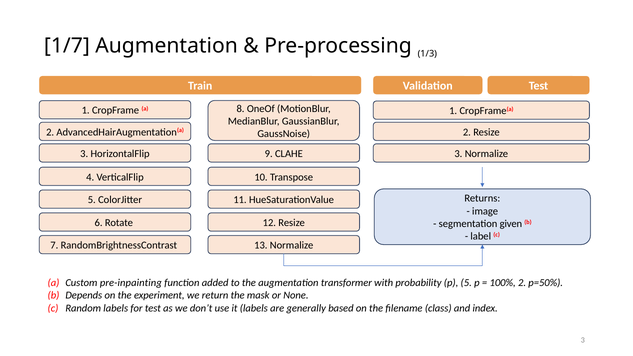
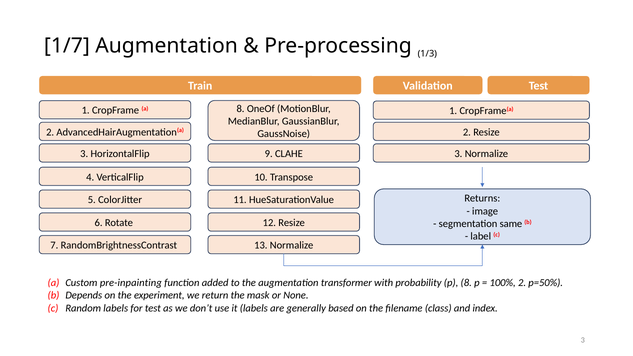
given: given -> same
p 5: 5 -> 8
